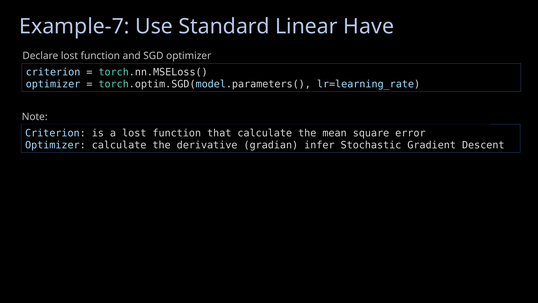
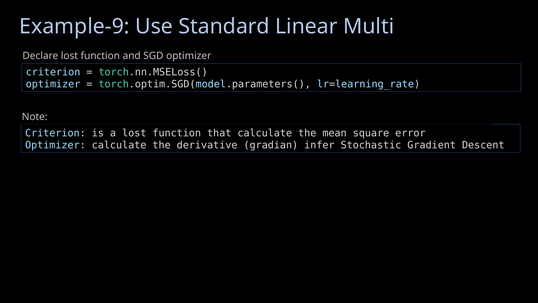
Example-7: Example-7 -> Example-9
Have: Have -> Multi
